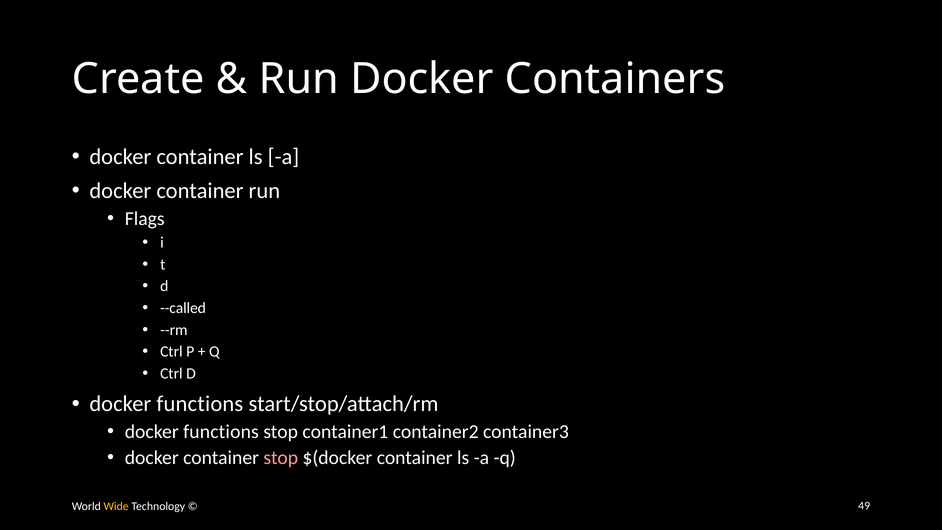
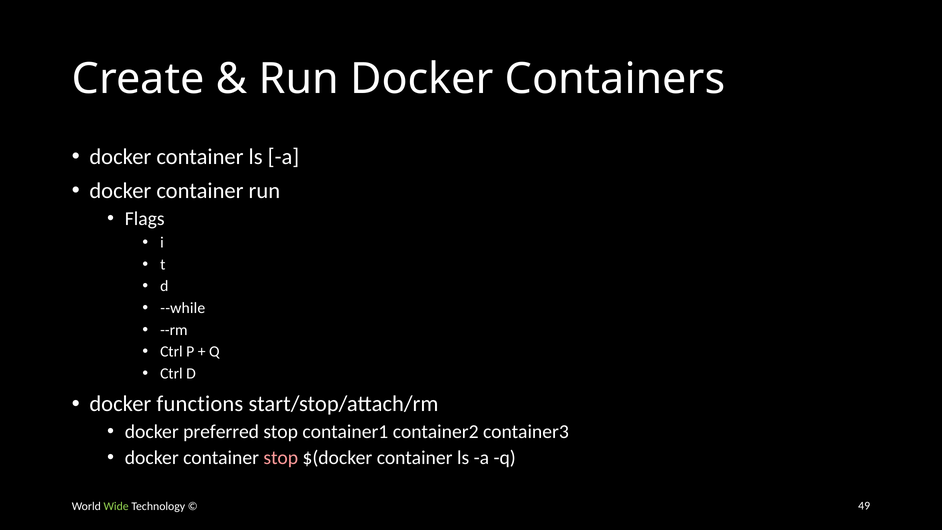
--called: --called -> --while
functions at (221, 432): functions -> preferred
Wide colour: yellow -> light green
